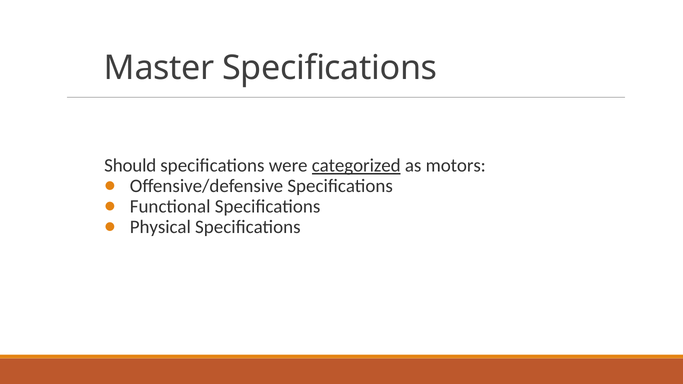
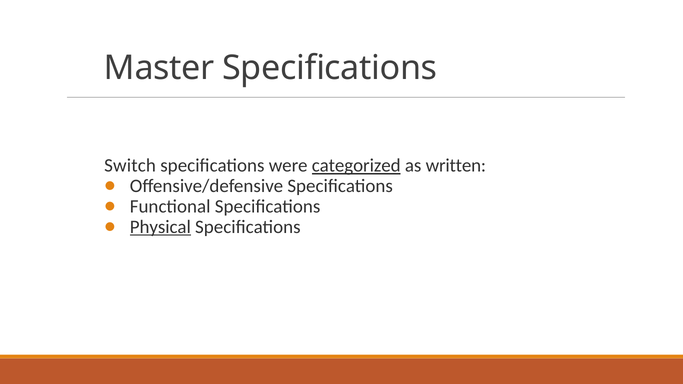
Should: Should -> Switch
motors: motors -> written
Physical underline: none -> present
